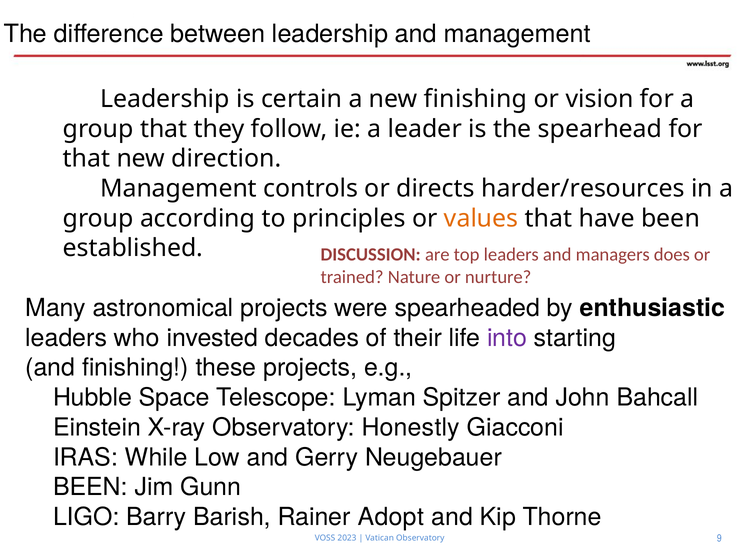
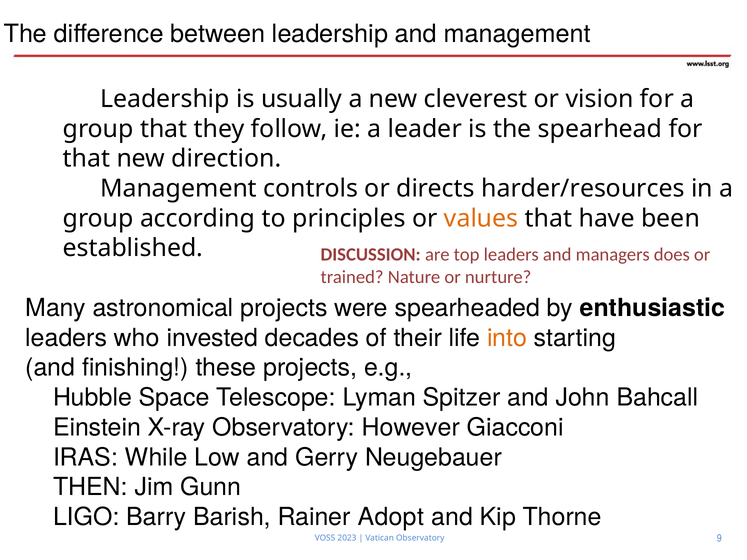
certain: certain -> usually
new finishing: finishing -> cleverest
into colour: purple -> orange
Honestly: Honestly -> However
BEEN at (90, 487): BEEN -> THEN
